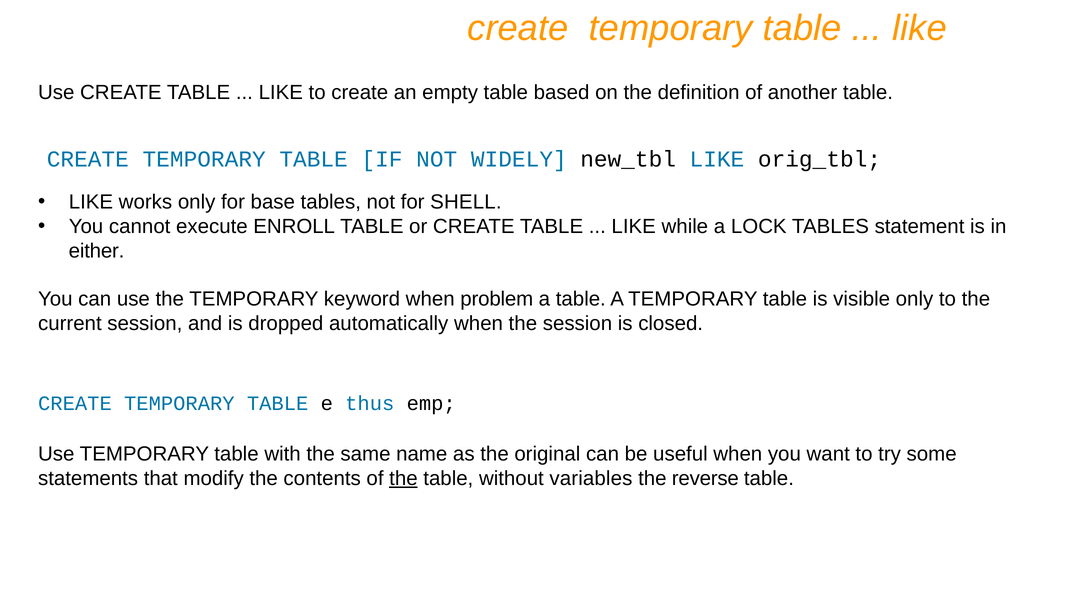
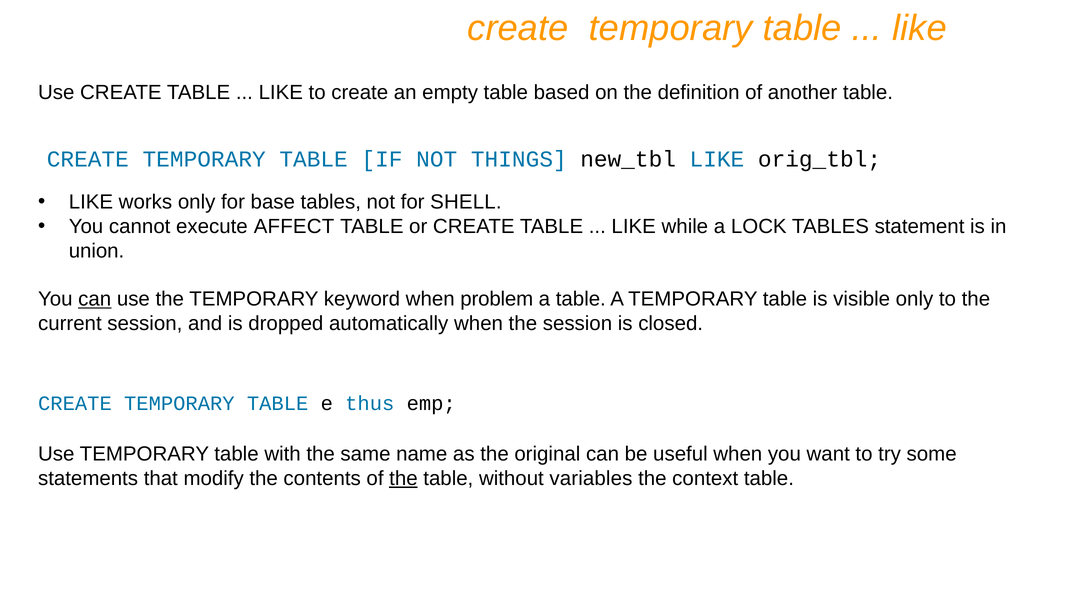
WIDELY: WIDELY -> THINGS
ENROLL: ENROLL -> AFFECT
either: either -> union
can at (95, 299) underline: none -> present
reverse: reverse -> context
